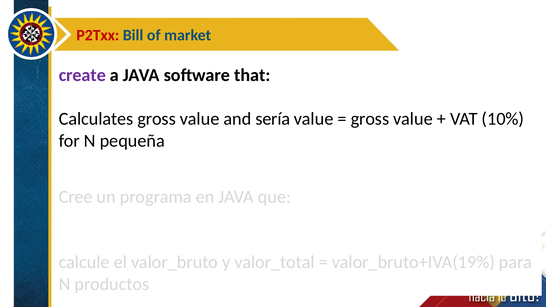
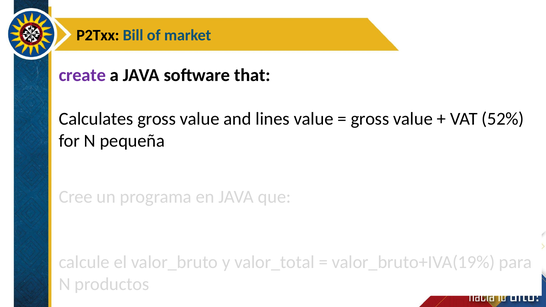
P2Txx colour: red -> black
sería: sería -> lines
10%: 10% -> 52%
